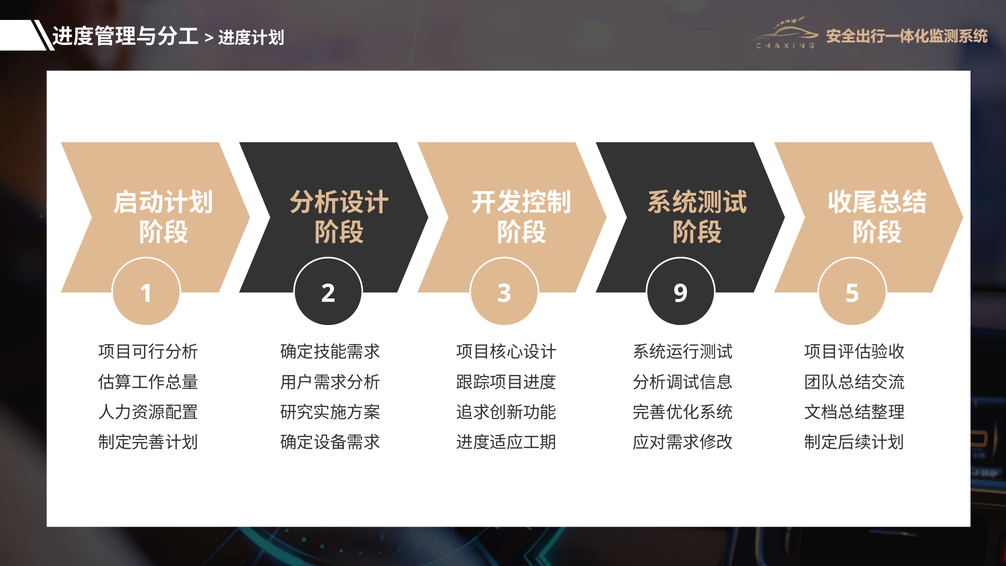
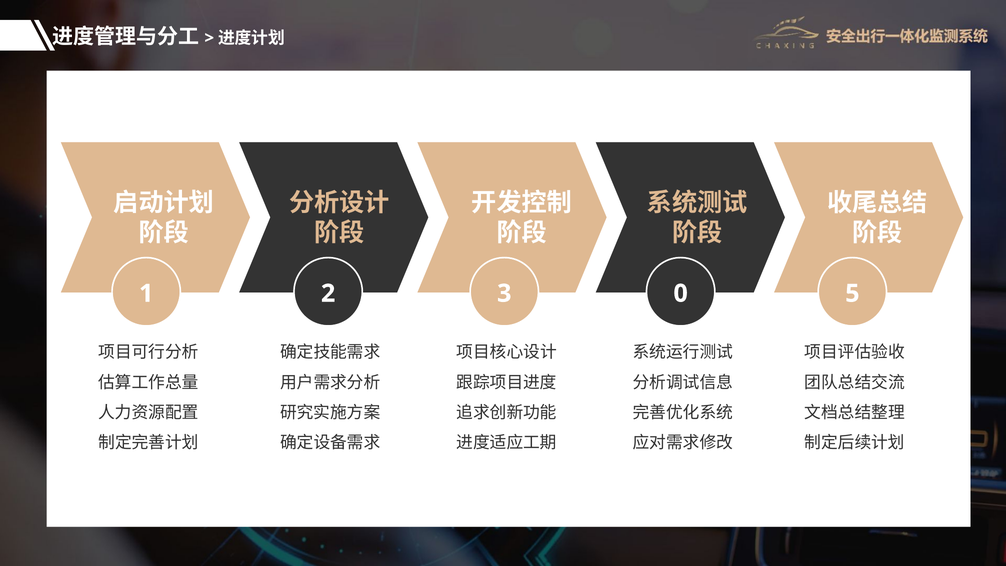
9: 9 -> 0
